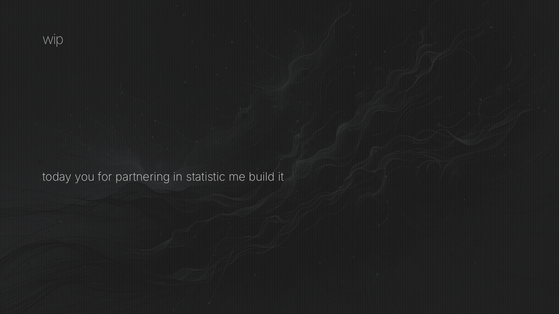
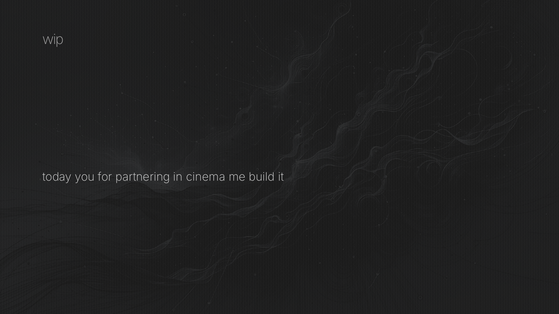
statistic: statistic -> cinema
